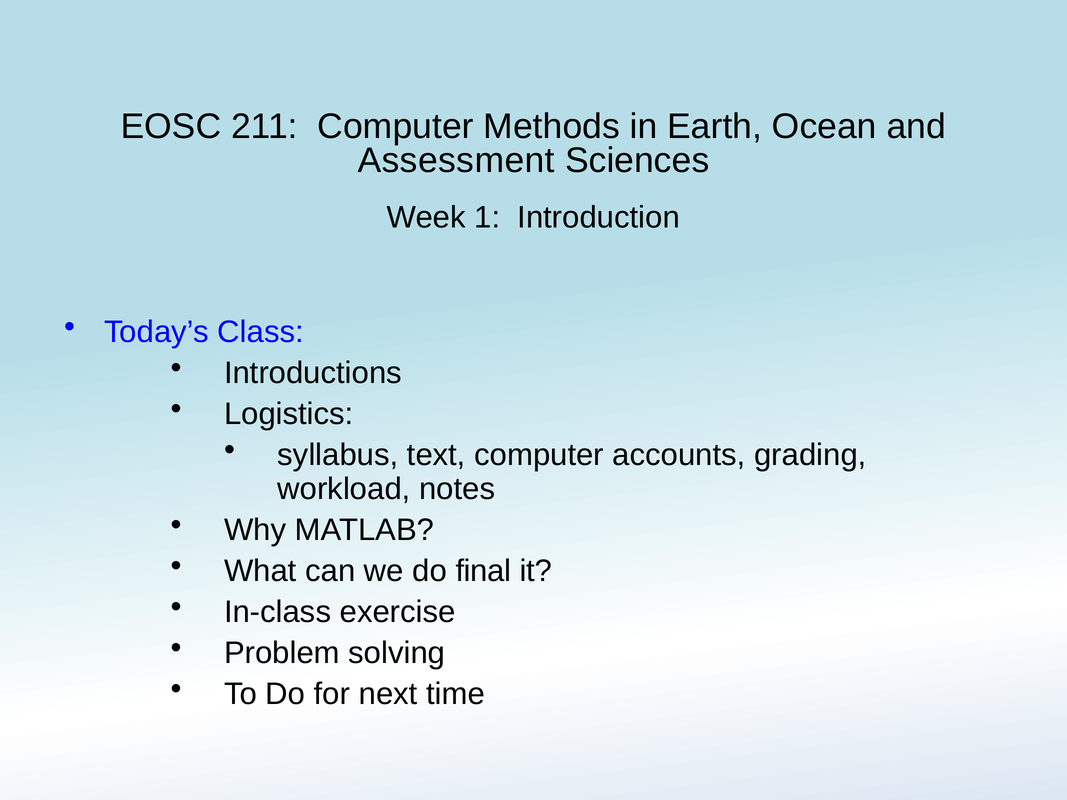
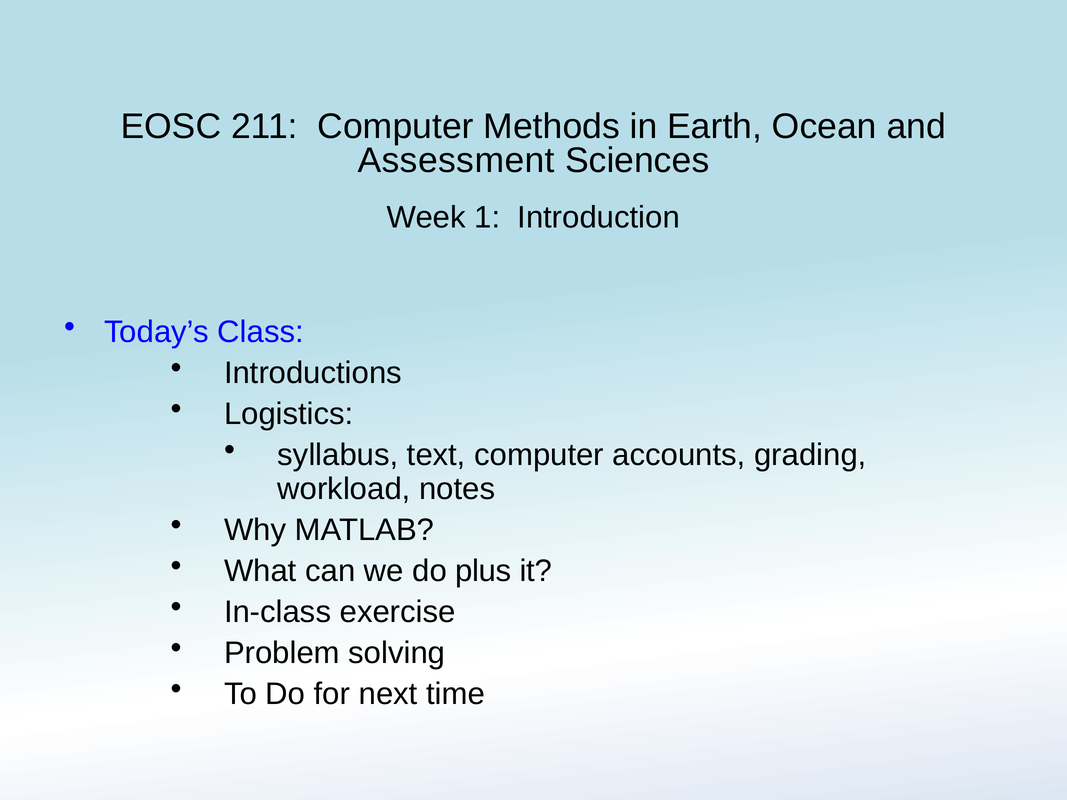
final: final -> plus
